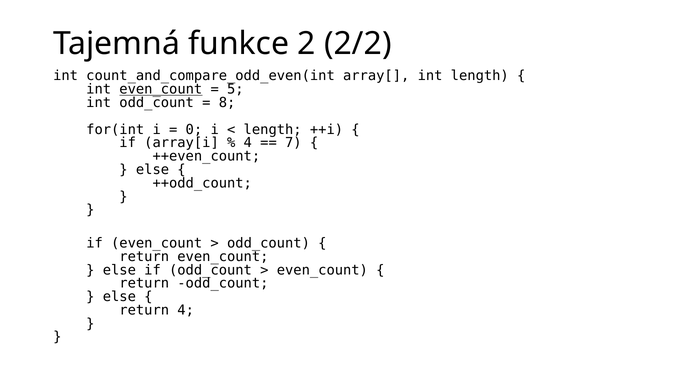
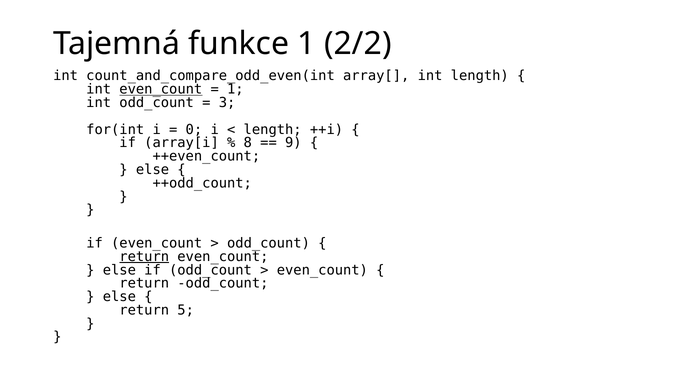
funkce 2: 2 -> 1
5 at (235, 89): 5 -> 1
8: 8 -> 3
4 at (248, 143): 4 -> 8
7: 7 -> 9
return at (144, 257) underline: none -> present
return 4: 4 -> 5
